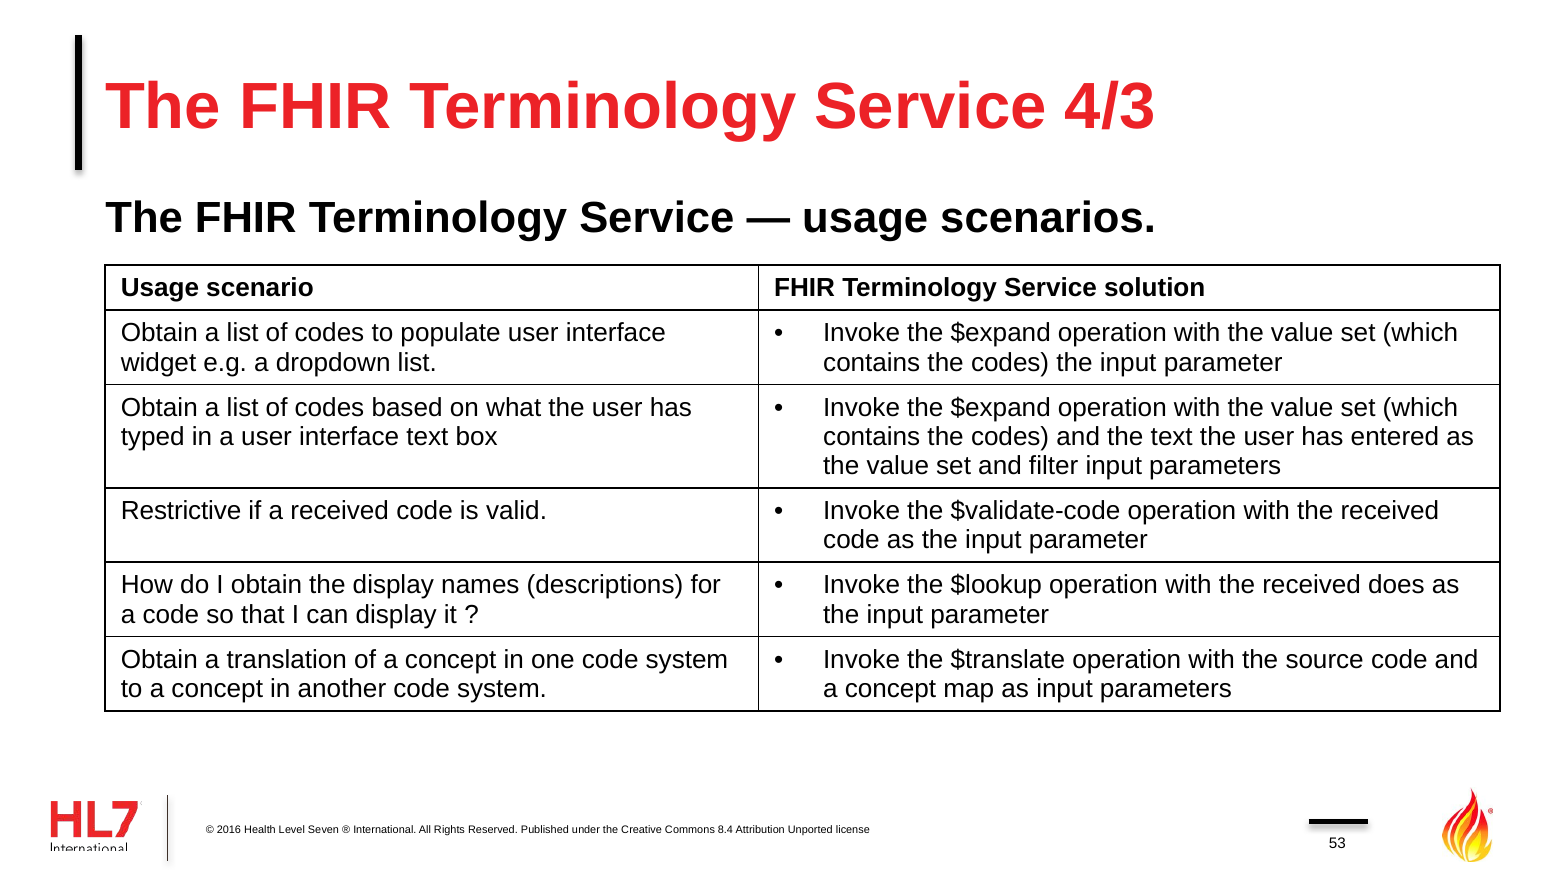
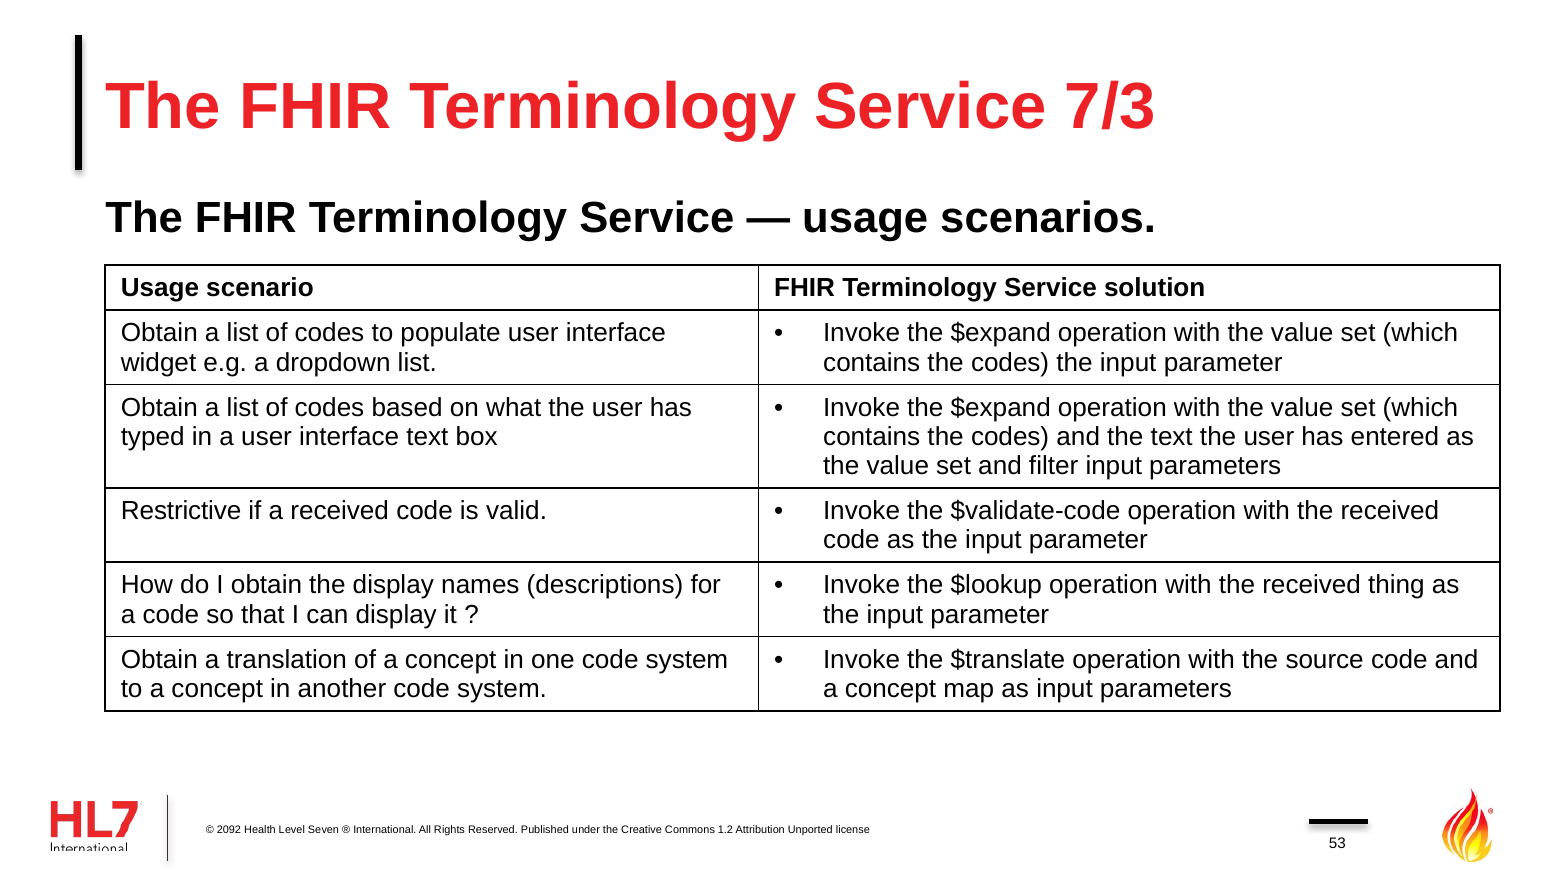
4/3: 4/3 -> 7/3
does: does -> thing
2016: 2016 -> 2092
8.4: 8.4 -> 1.2
